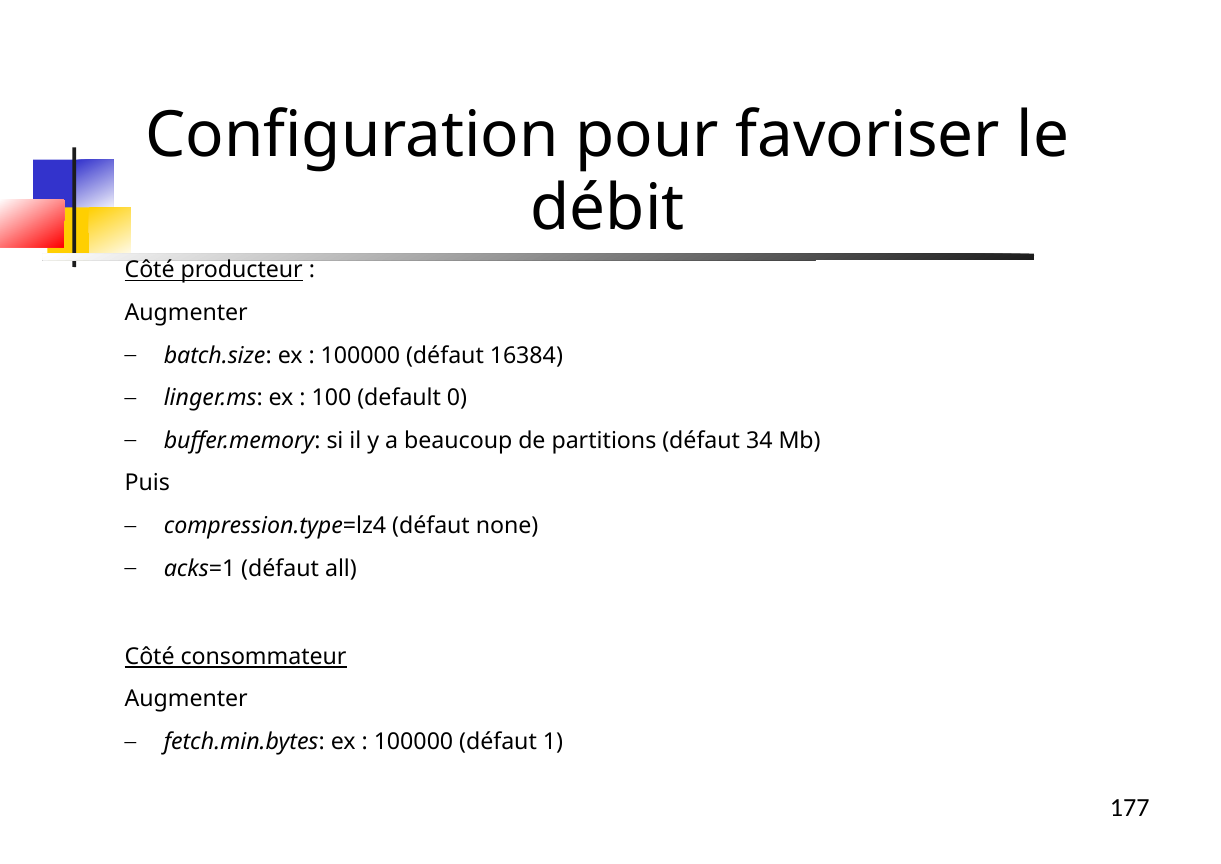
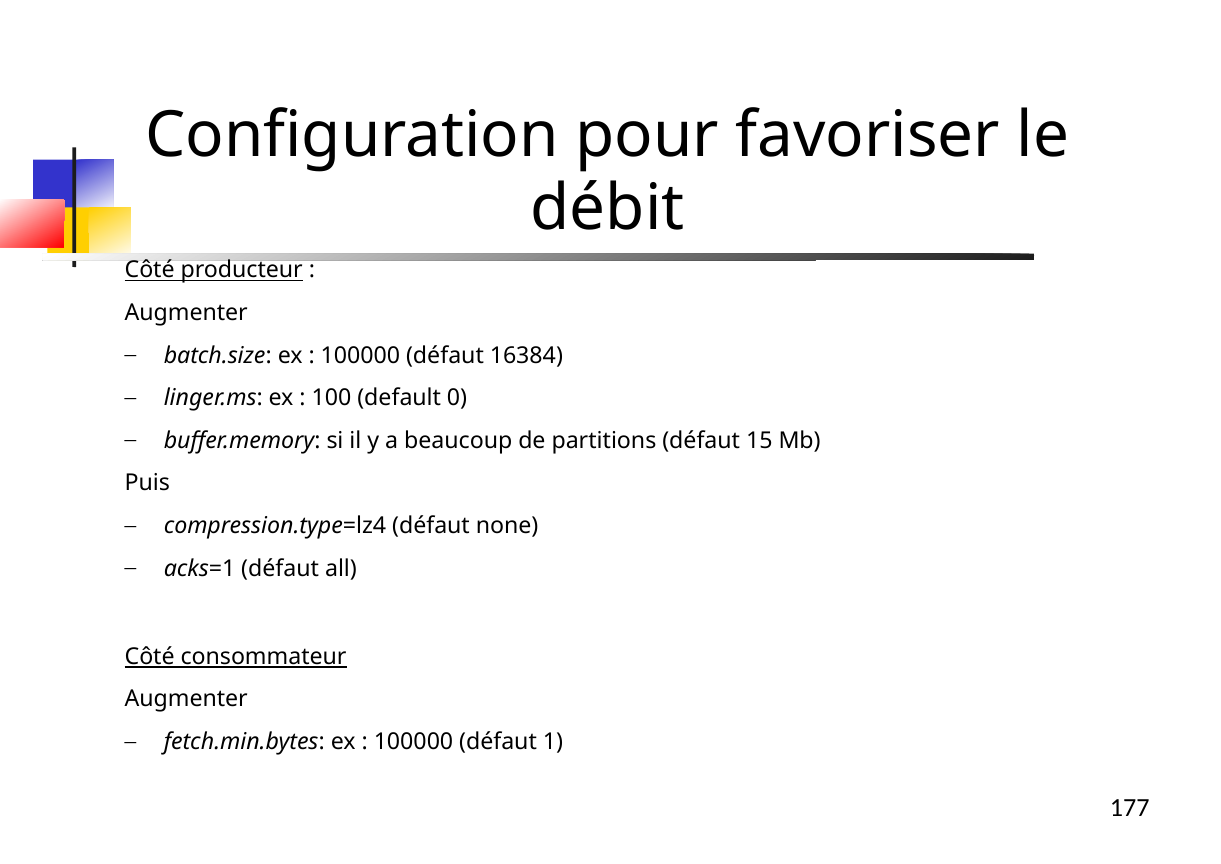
34: 34 -> 15
